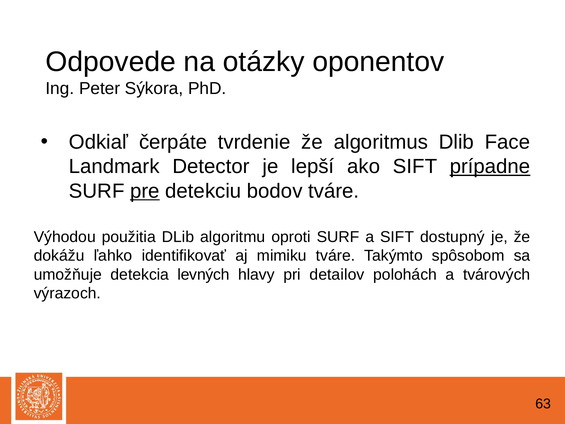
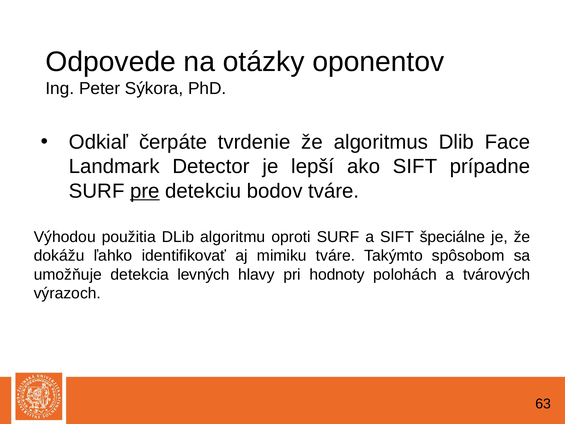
prípadne underline: present -> none
dostupný: dostupný -> špeciálne
detailov: detailov -> hodnoty
